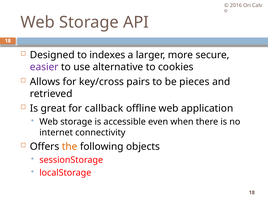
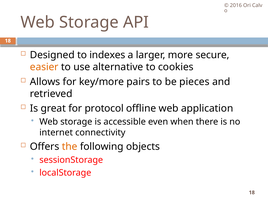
easier colour: purple -> orange
key/cross: key/cross -> key/more
callback: callback -> protocol
